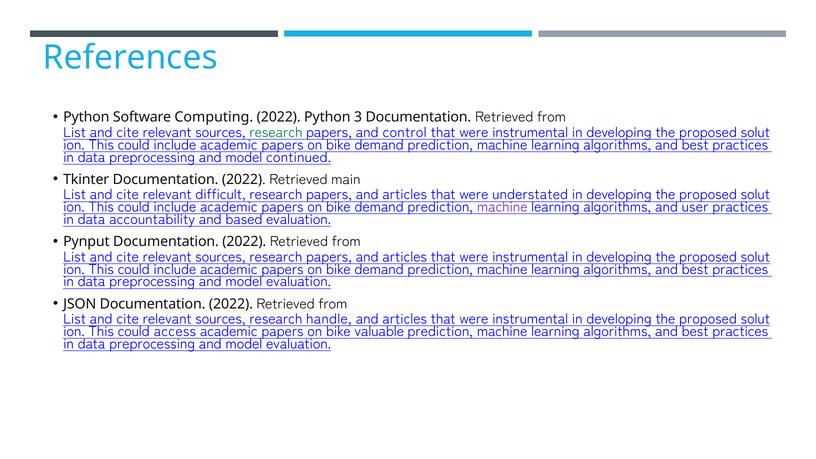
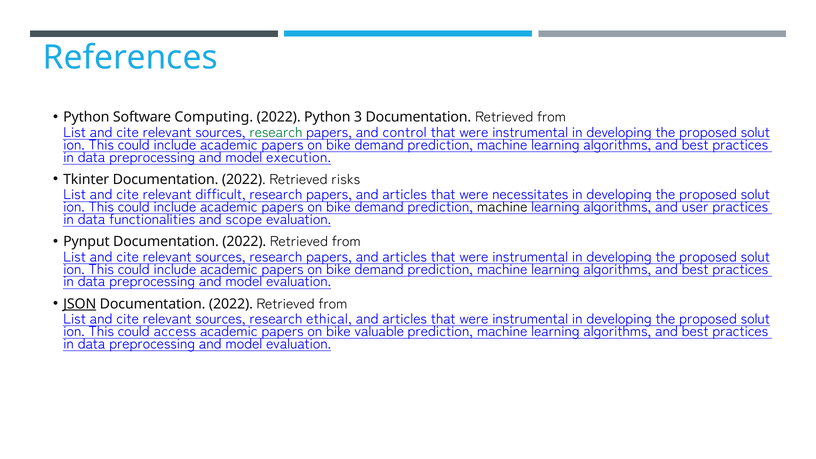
continued: continued -> execution
main: main -> risks
understated: understated -> necessitates
machine at (502, 207) colour: purple -> black
accountability: accountability -> functionalities
based: based -> scope
JSON underline: none -> present
handle: handle -> ethical
